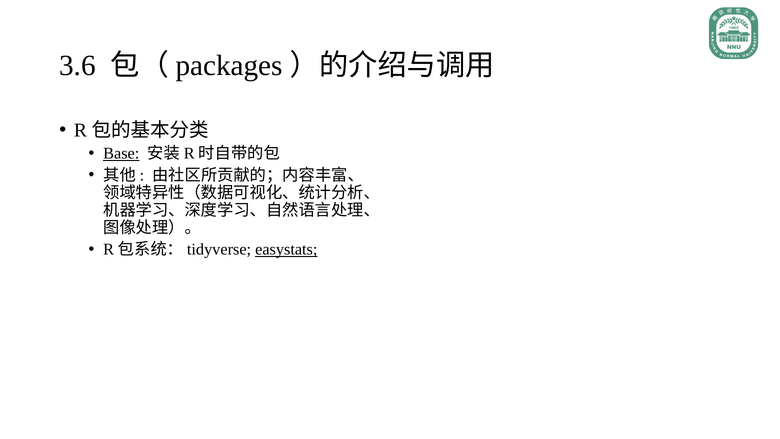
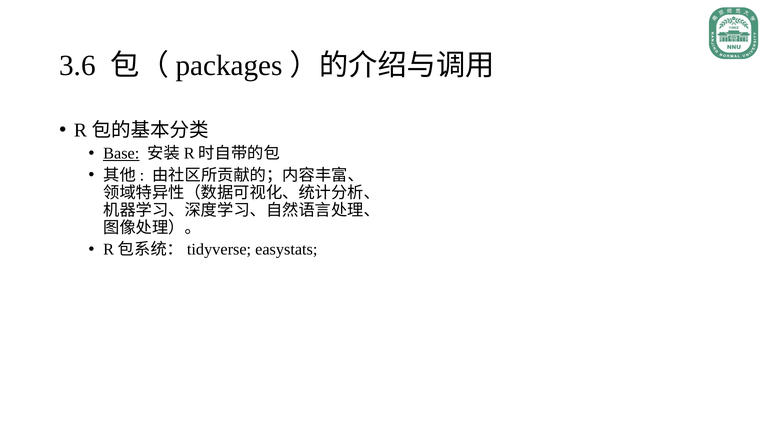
easystats underline: present -> none
